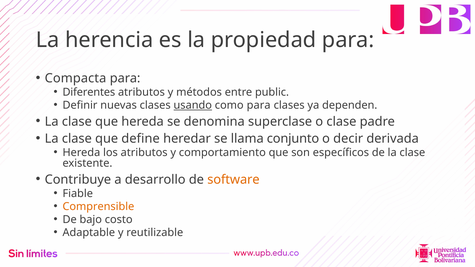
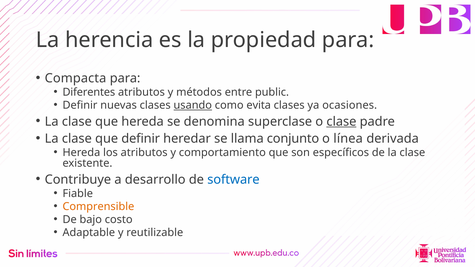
como para: para -> evita
dependen: dependen -> ocasiones
clase at (341, 122) underline: none -> present
que define: define -> definir
decir: decir -> línea
software colour: orange -> blue
